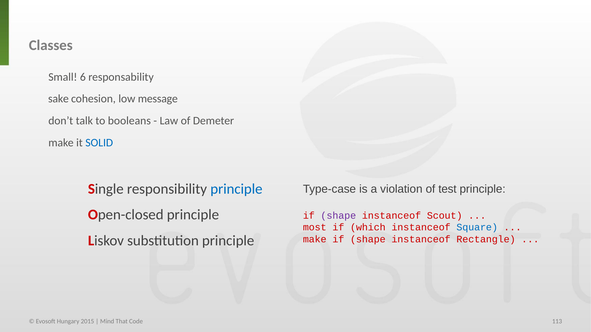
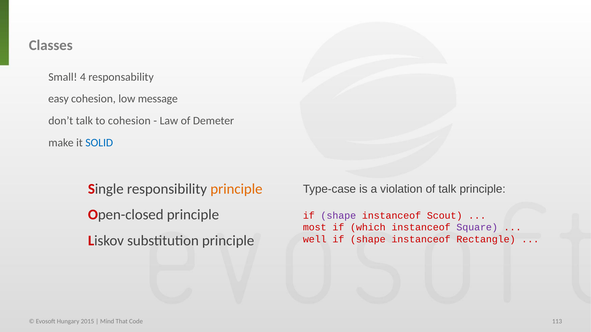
6: 6 -> 4
sake: sake -> easy
to booleans: booleans -> cohesion
principle at (236, 189) colour: blue -> orange
of test: test -> talk
Square colour: blue -> purple
make at (315, 239): make -> well
